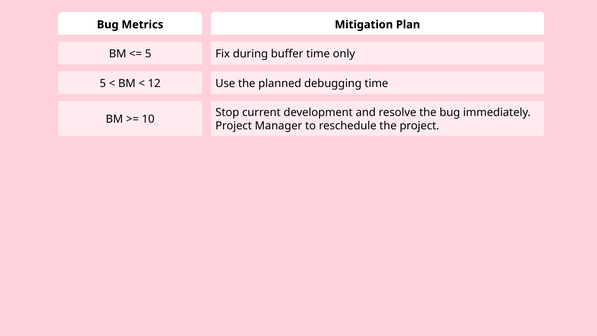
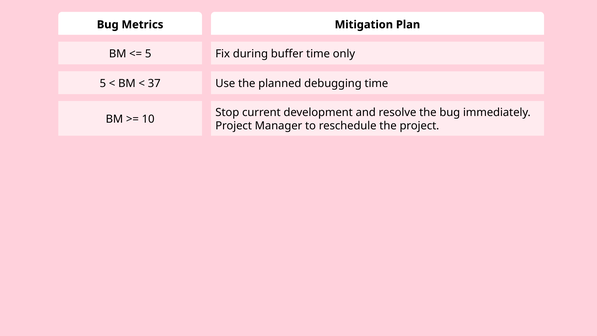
12: 12 -> 37
